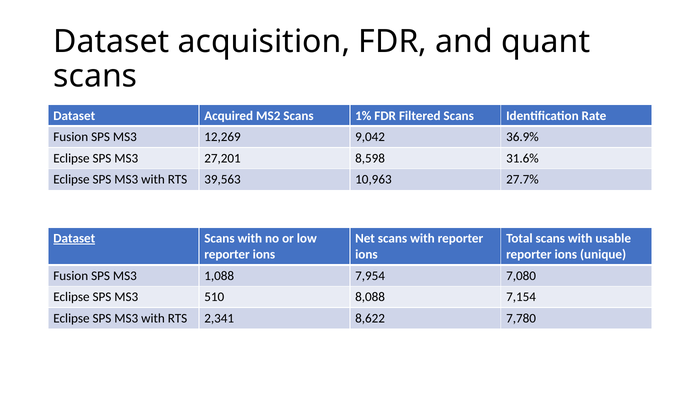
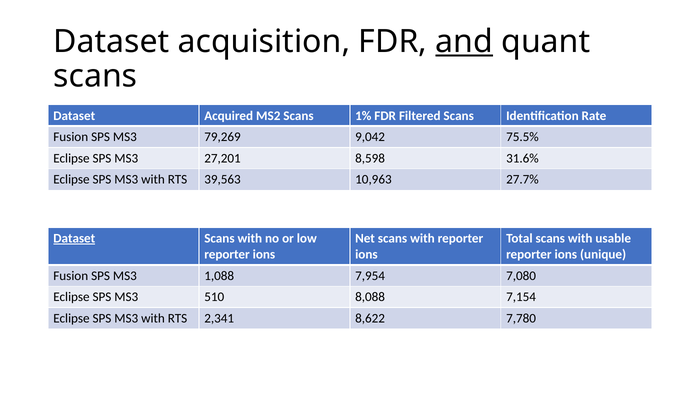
and underline: none -> present
12,269: 12,269 -> 79,269
36.9%: 36.9% -> 75.5%
